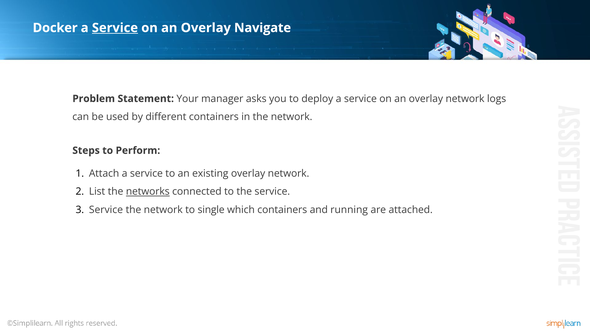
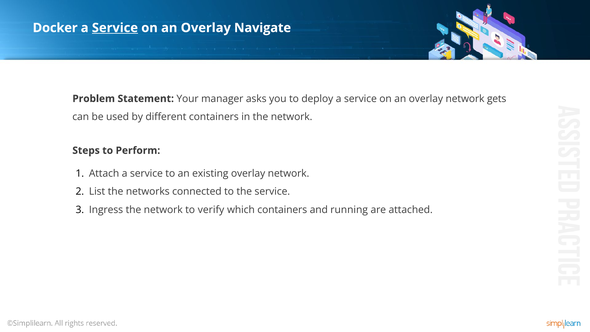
logs: logs -> gets
networks underline: present -> none
Service at (106, 210): Service -> Ingress
single: single -> verify
